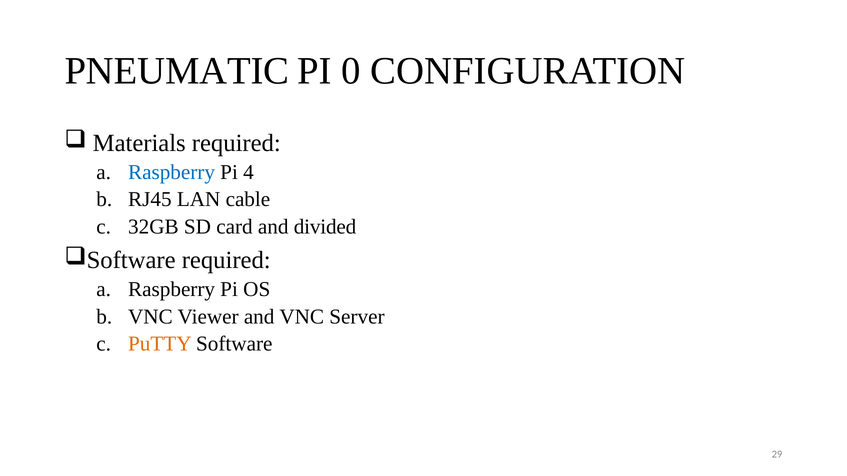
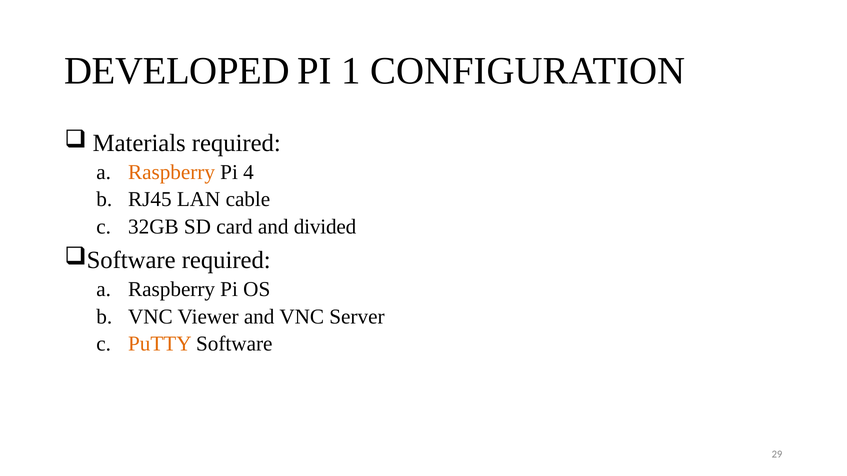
PNEUMATIC: PNEUMATIC -> DEVELOPED
0: 0 -> 1
Raspberry at (172, 172) colour: blue -> orange
